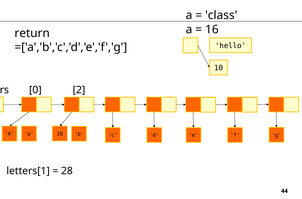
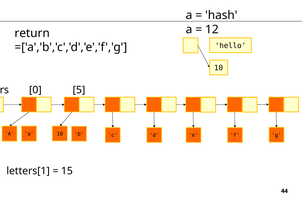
class: class -> hash
16: 16 -> 12
2: 2 -> 5
28: 28 -> 15
